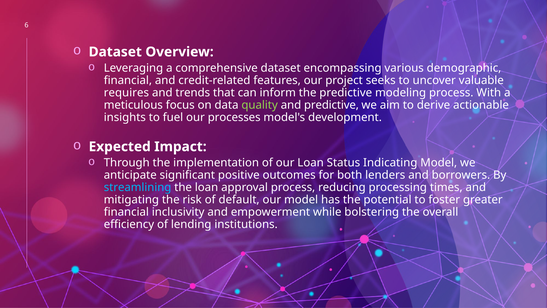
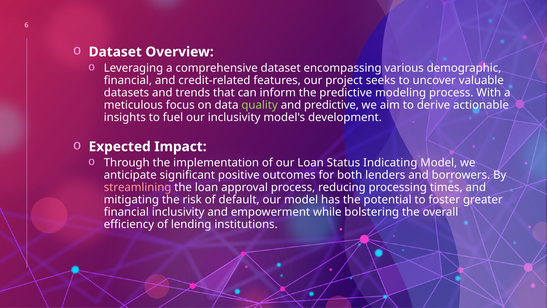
requires: requires -> datasets
our processes: processes -> inclusivity
streamlining colour: light blue -> pink
